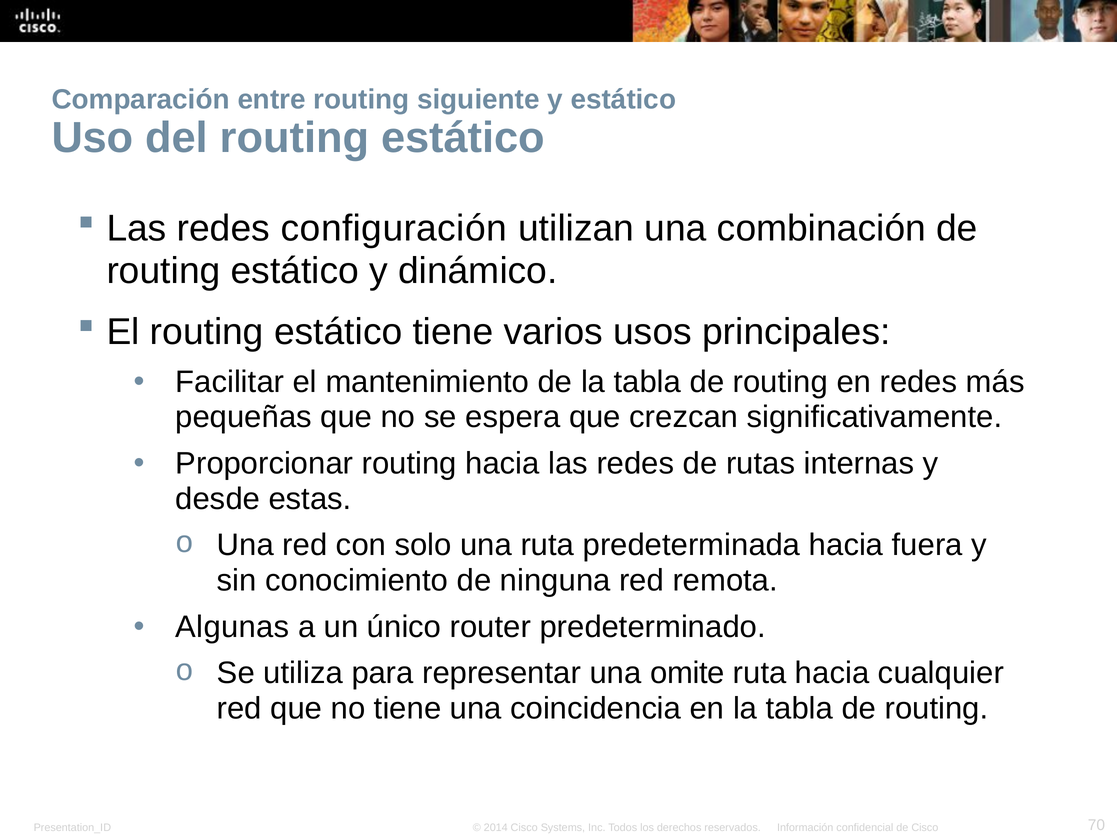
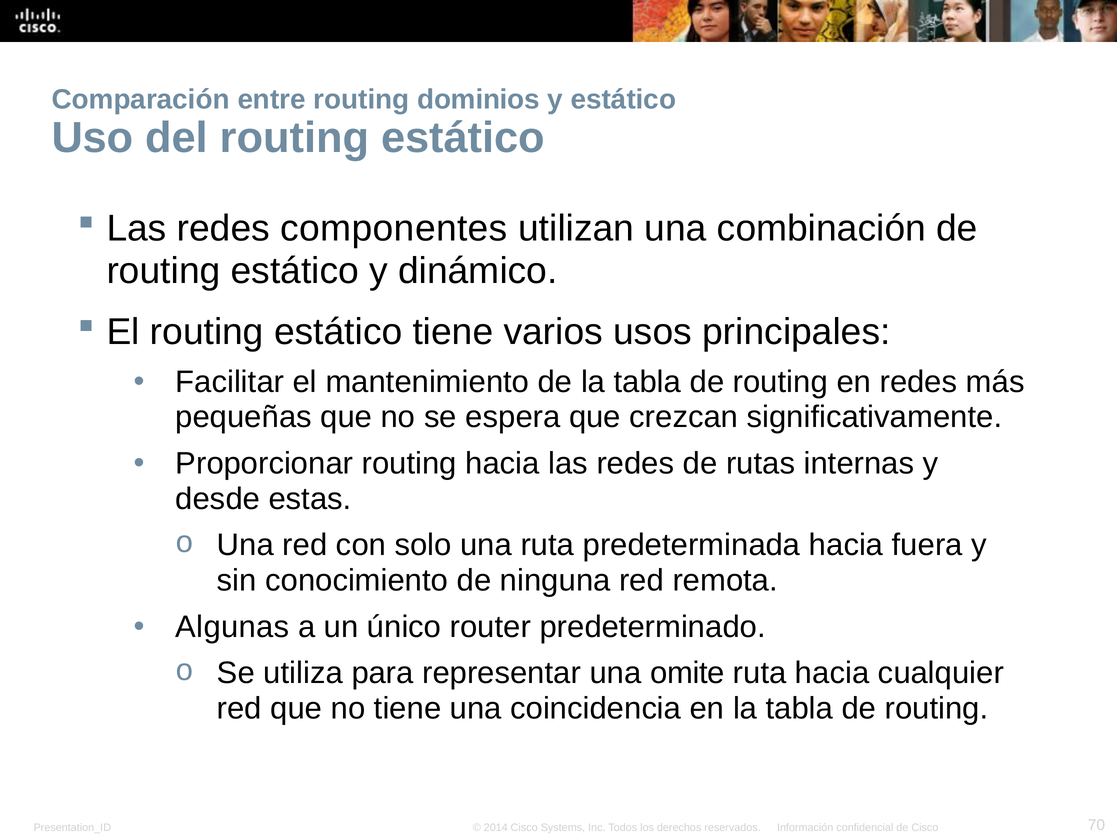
siguiente: siguiente -> dominios
configuración: configuración -> componentes
